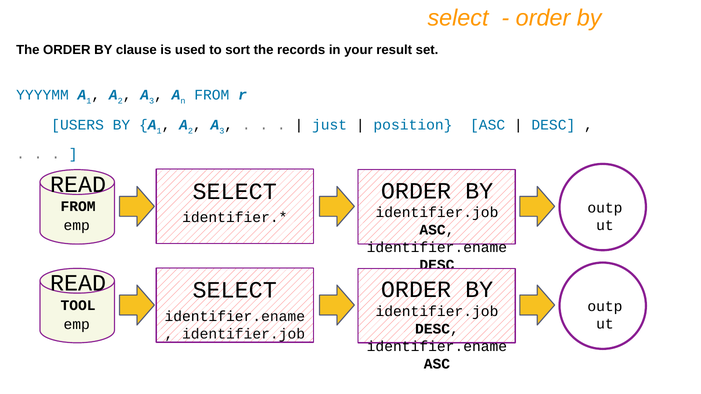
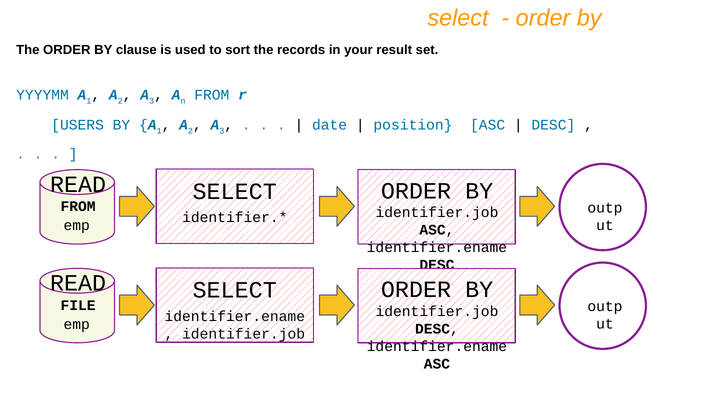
just: just -> date
TOOL: TOOL -> FILE
